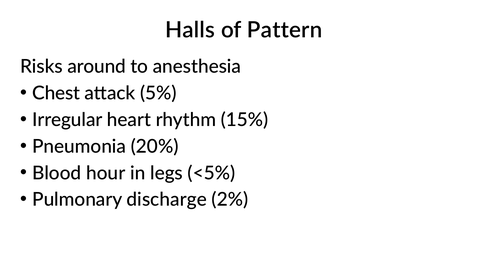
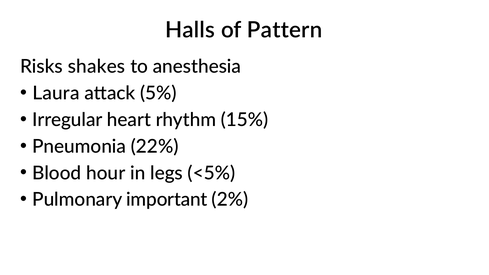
around: around -> shakes
Chest: Chest -> Laura
20%: 20% -> 22%
discharge: discharge -> important
